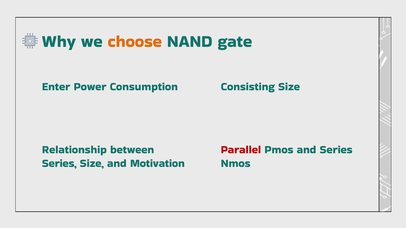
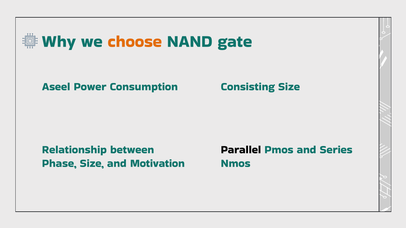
Enter: Enter -> Aseel
Parallel colour: red -> black
Series at (59, 164): Series -> Phase
